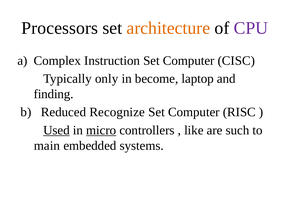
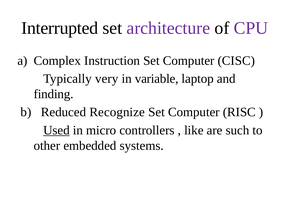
Processors: Processors -> Interrupted
architecture colour: orange -> purple
only: only -> very
become: become -> variable
micro underline: present -> none
main: main -> other
